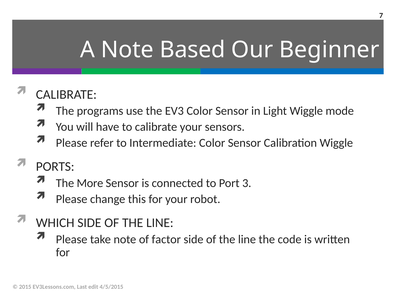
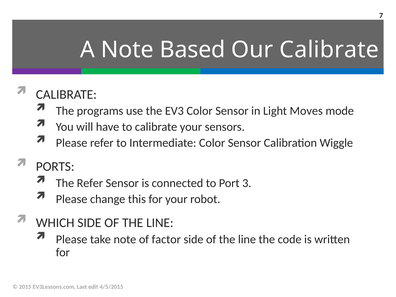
Our Beginner: Beginner -> Calibrate
Light Wiggle: Wiggle -> Moves
The More: More -> Refer
